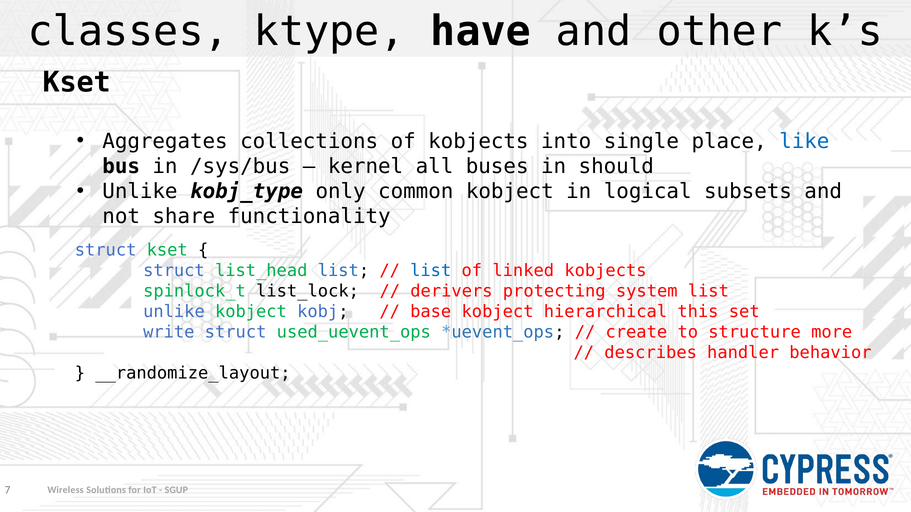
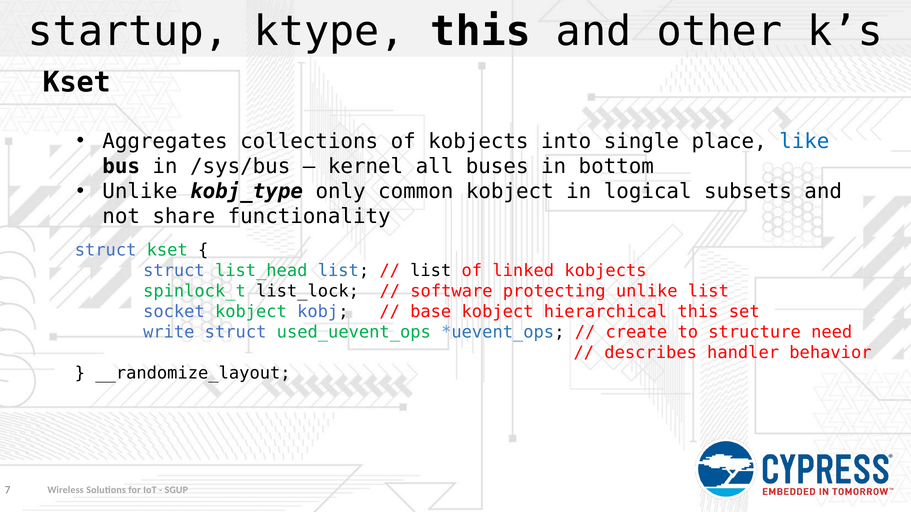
classes: classes -> startup
ktype have: have -> this
should: should -> bottom
list at (431, 271) colour: blue -> black
derivers: derivers -> software
protecting system: system -> unlike
unlike at (174, 312): unlike -> socket
more: more -> need
